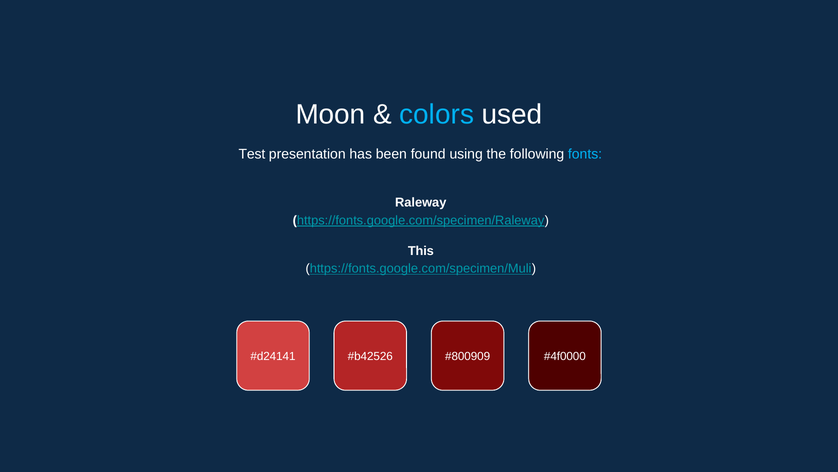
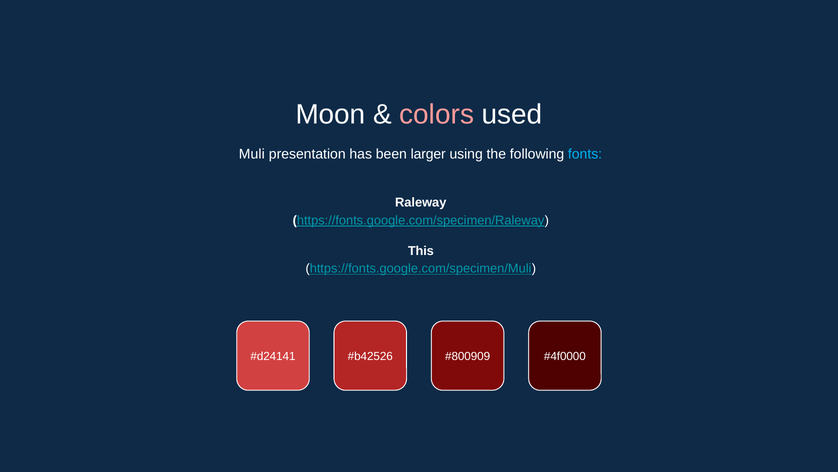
colors colour: light blue -> pink
Test: Test -> Muli
found: found -> larger
